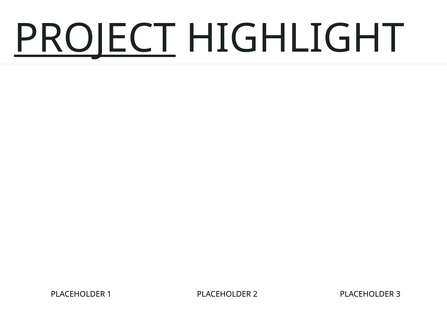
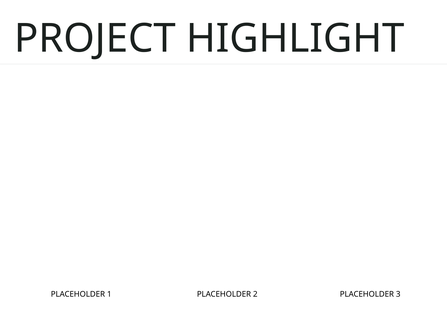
PROJECT underline: present -> none
